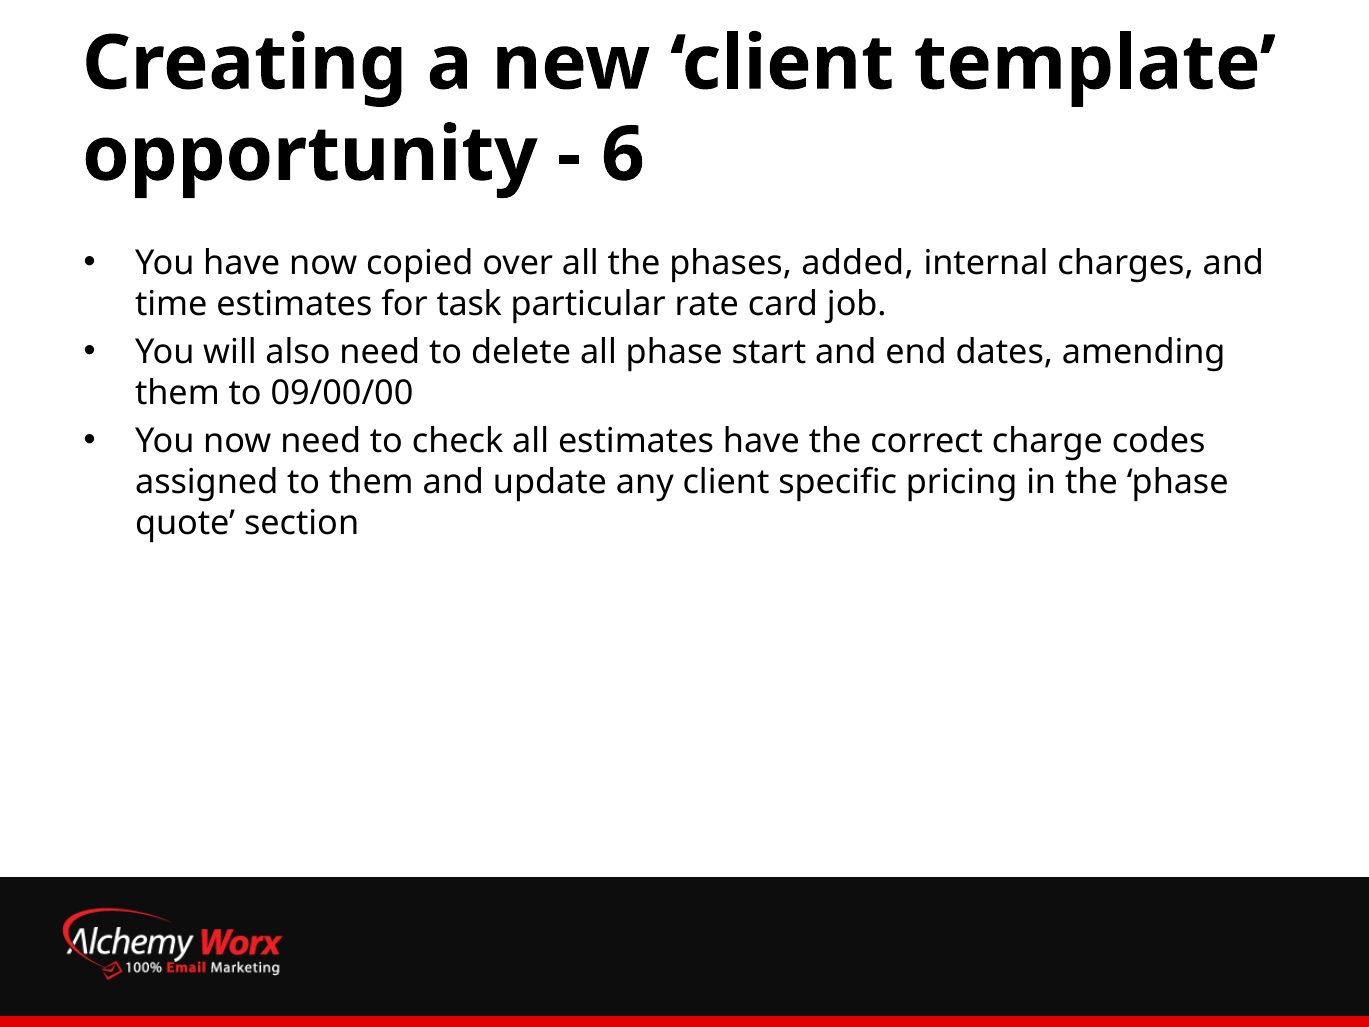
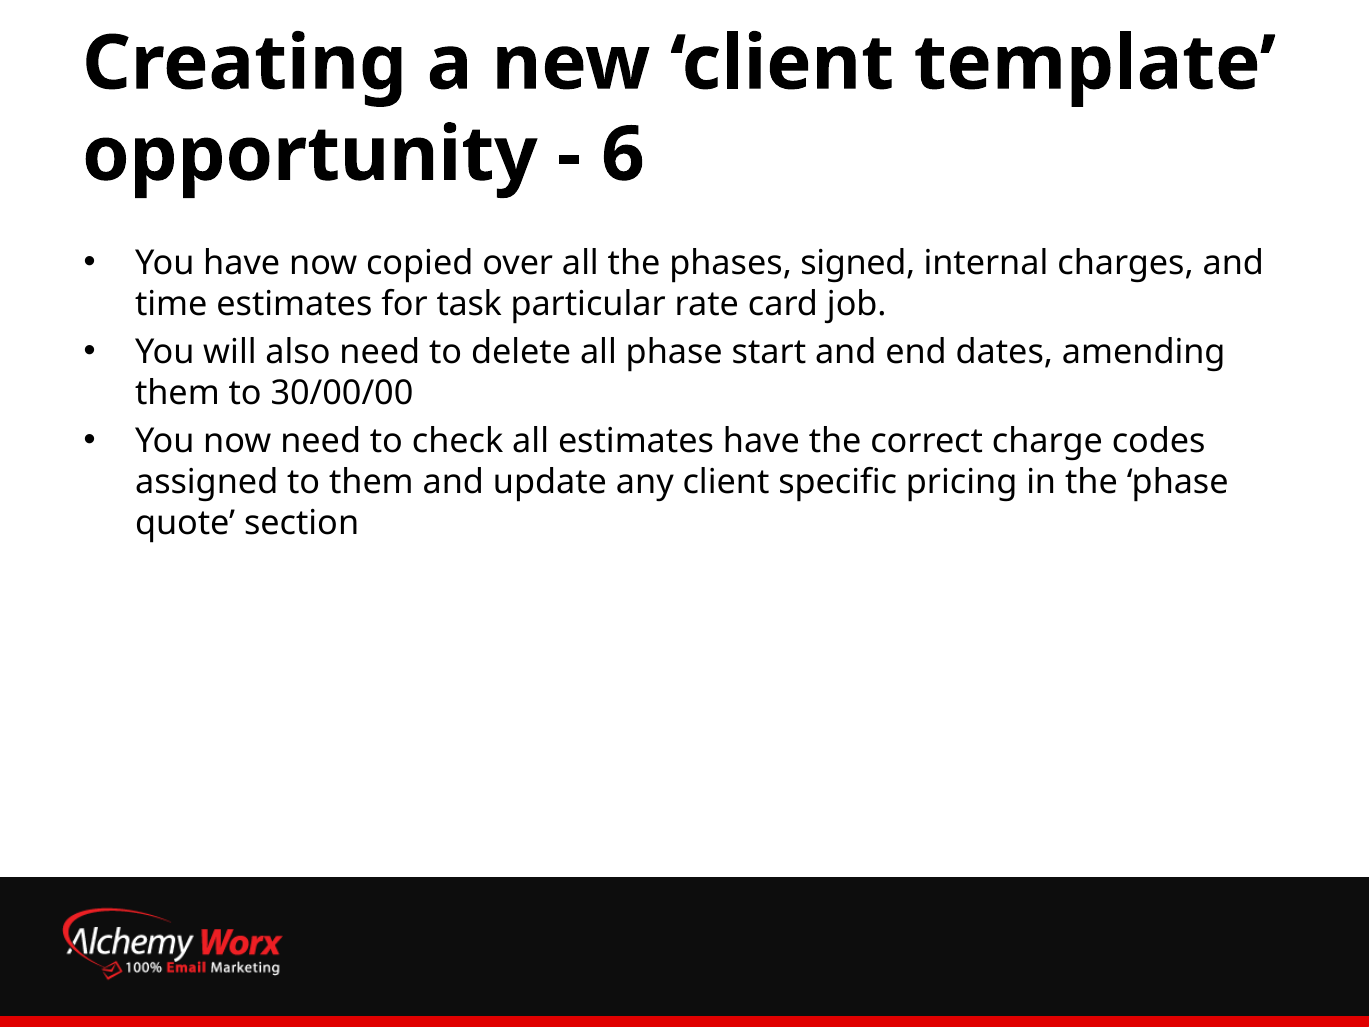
added: added -> signed
09/00/00: 09/00/00 -> 30/00/00
